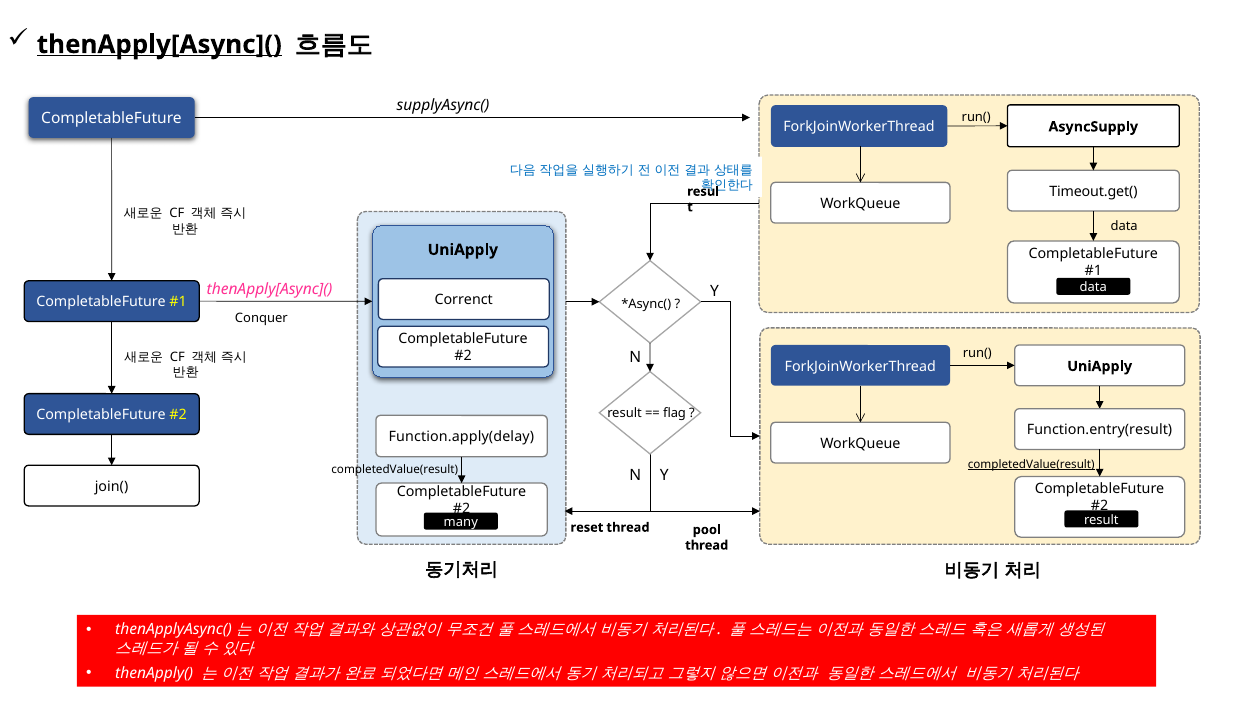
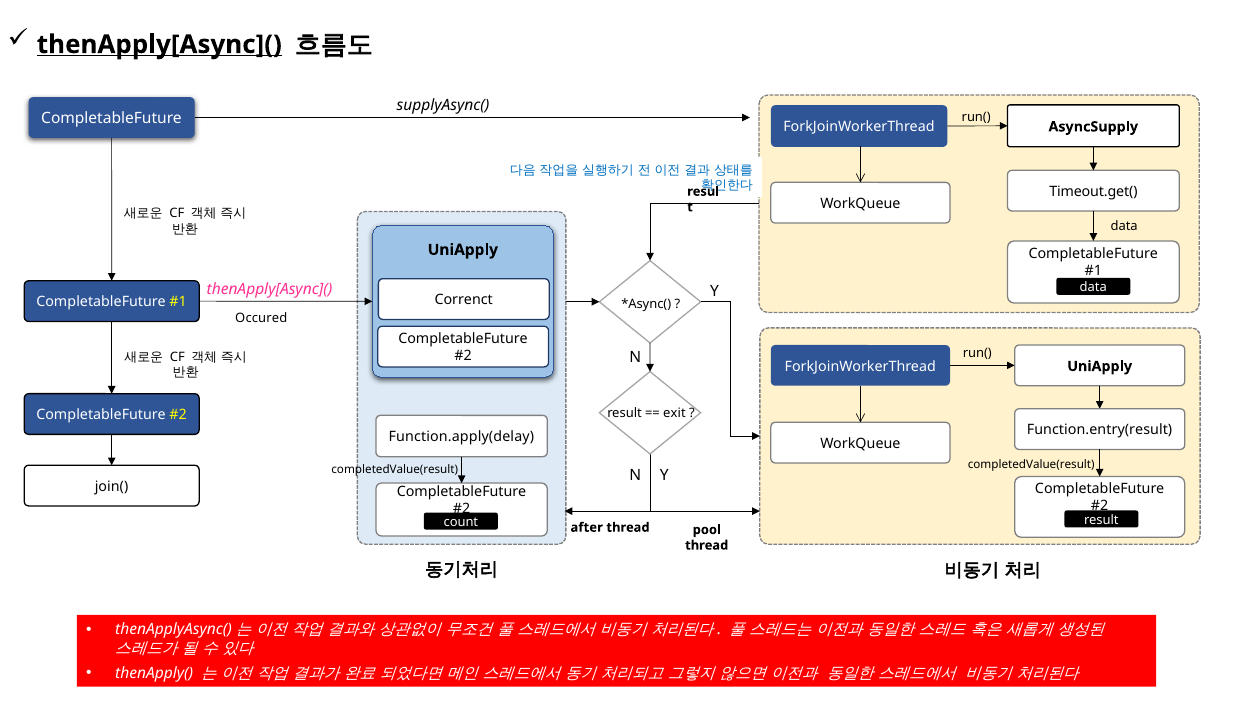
Conquer: Conquer -> Occured
flag: flag -> exit
completedValue(result at (1031, 464) underline: present -> none
many: many -> count
reset: reset -> after
